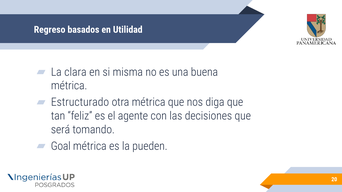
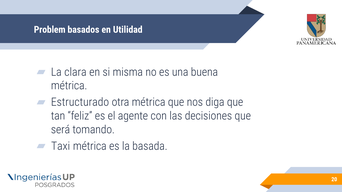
Regreso: Regreso -> Problem
Goal: Goal -> Taxi
pueden: pueden -> basada
